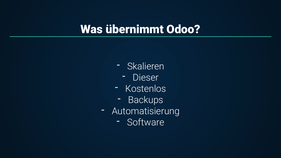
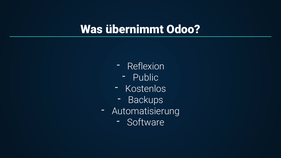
Skalieren: Skalieren -> Reflexion
Dieser: Dieser -> Public
